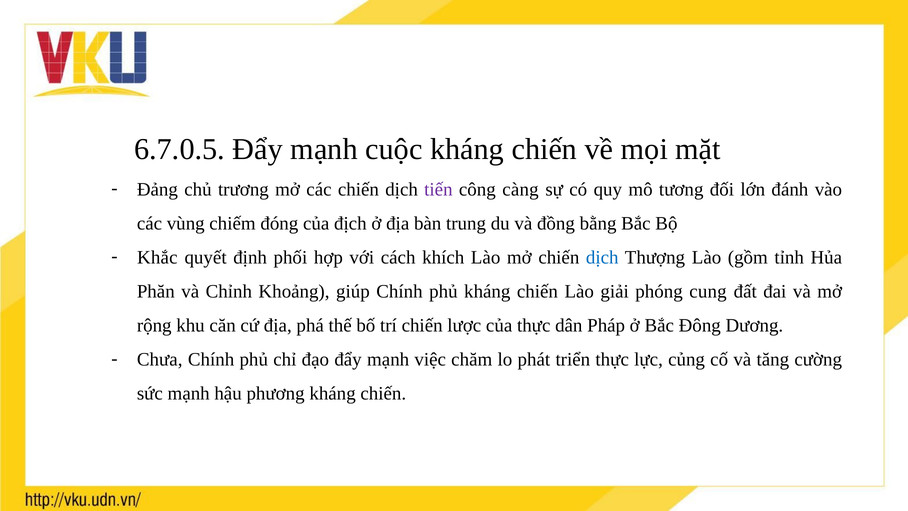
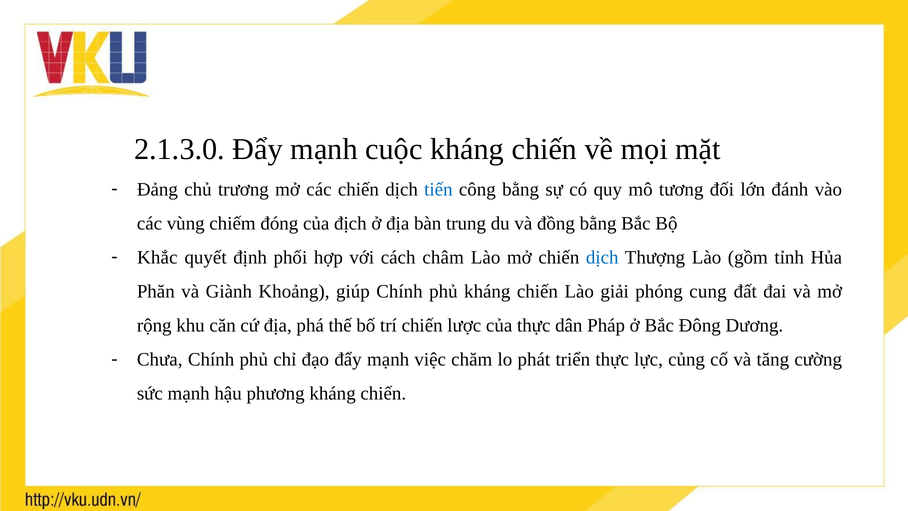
6.7.0.5: 6.7.0.5 -> 2.1.3.0
tiến colour: purple -> blue
công càng: càng -> bằng
khích: khích -> châm
Chỉnh: Chỉnh -> Giành
